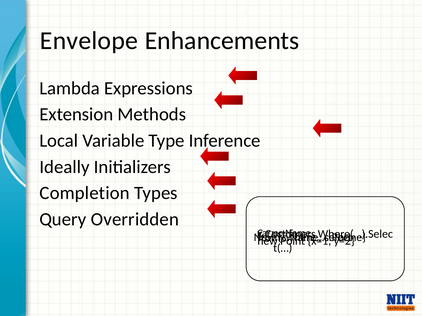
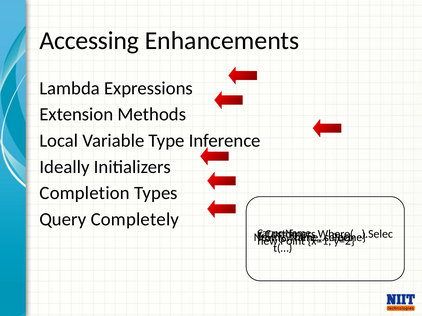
Envelope: Envelope -> Accessing
Overridden: Overridden -> Completely
